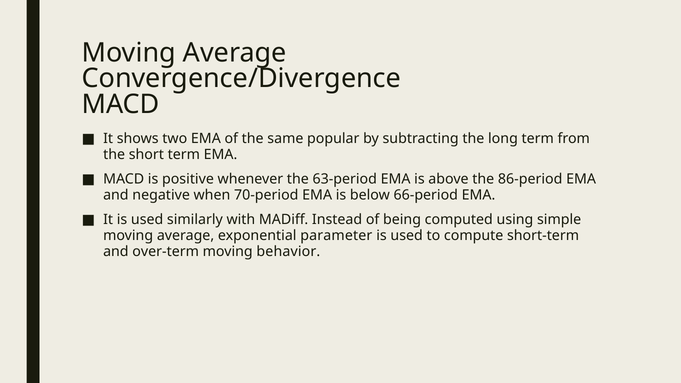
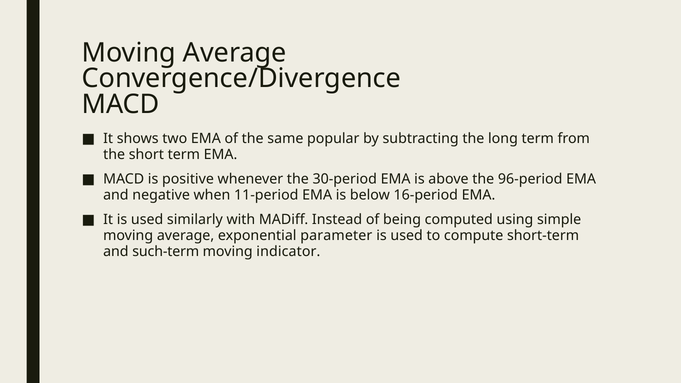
63-period: 63-period -> 30-period
86-period: 86-period -> 96-period
70-period: 70-period -> 11-period
66-period: 66-period -> 16-period
over-term: over-term -> such-term
behavior: behavior -> indicator
